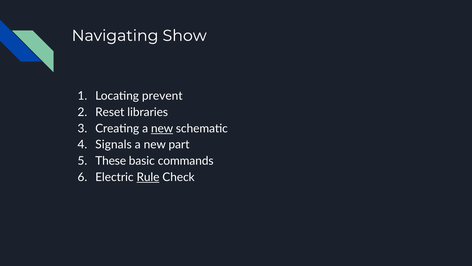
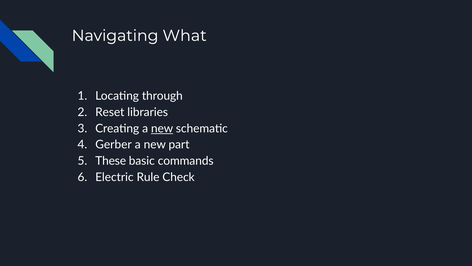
Show: Show -> What
prevent: prevent -> through
Signals: Signals -> Gerber
Rule underline: present -> none
